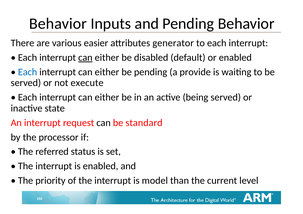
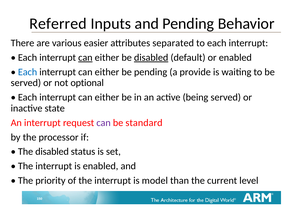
Behavior at (58, 24): Behavior -> Referred
generator: generator -> separated
disabled at (151, 58) underline: none -> present
execute: execute -> optional
can at (104, 123) colour: black -> purple
The referred: referred -> disabled
